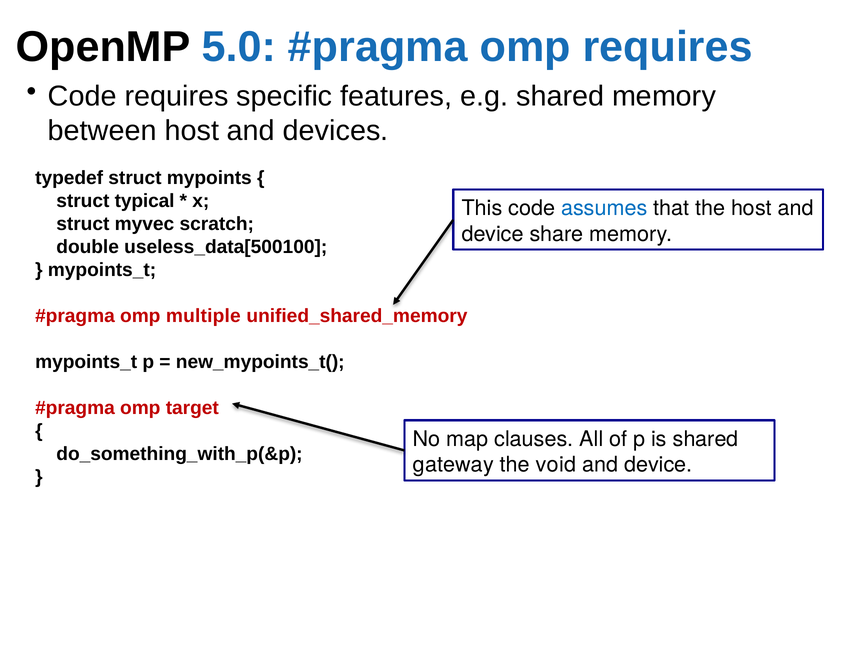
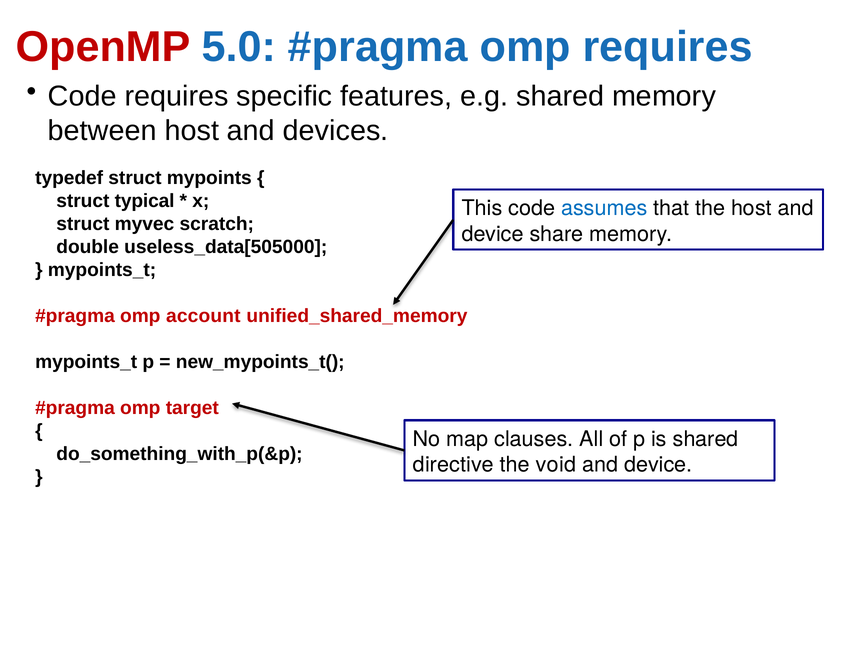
OpenMP colour: black -> red
useless_data[500100: useless_data[500100 -> useless_data[505000
multiple: multiple -> account
gateway: gateway -> directive
